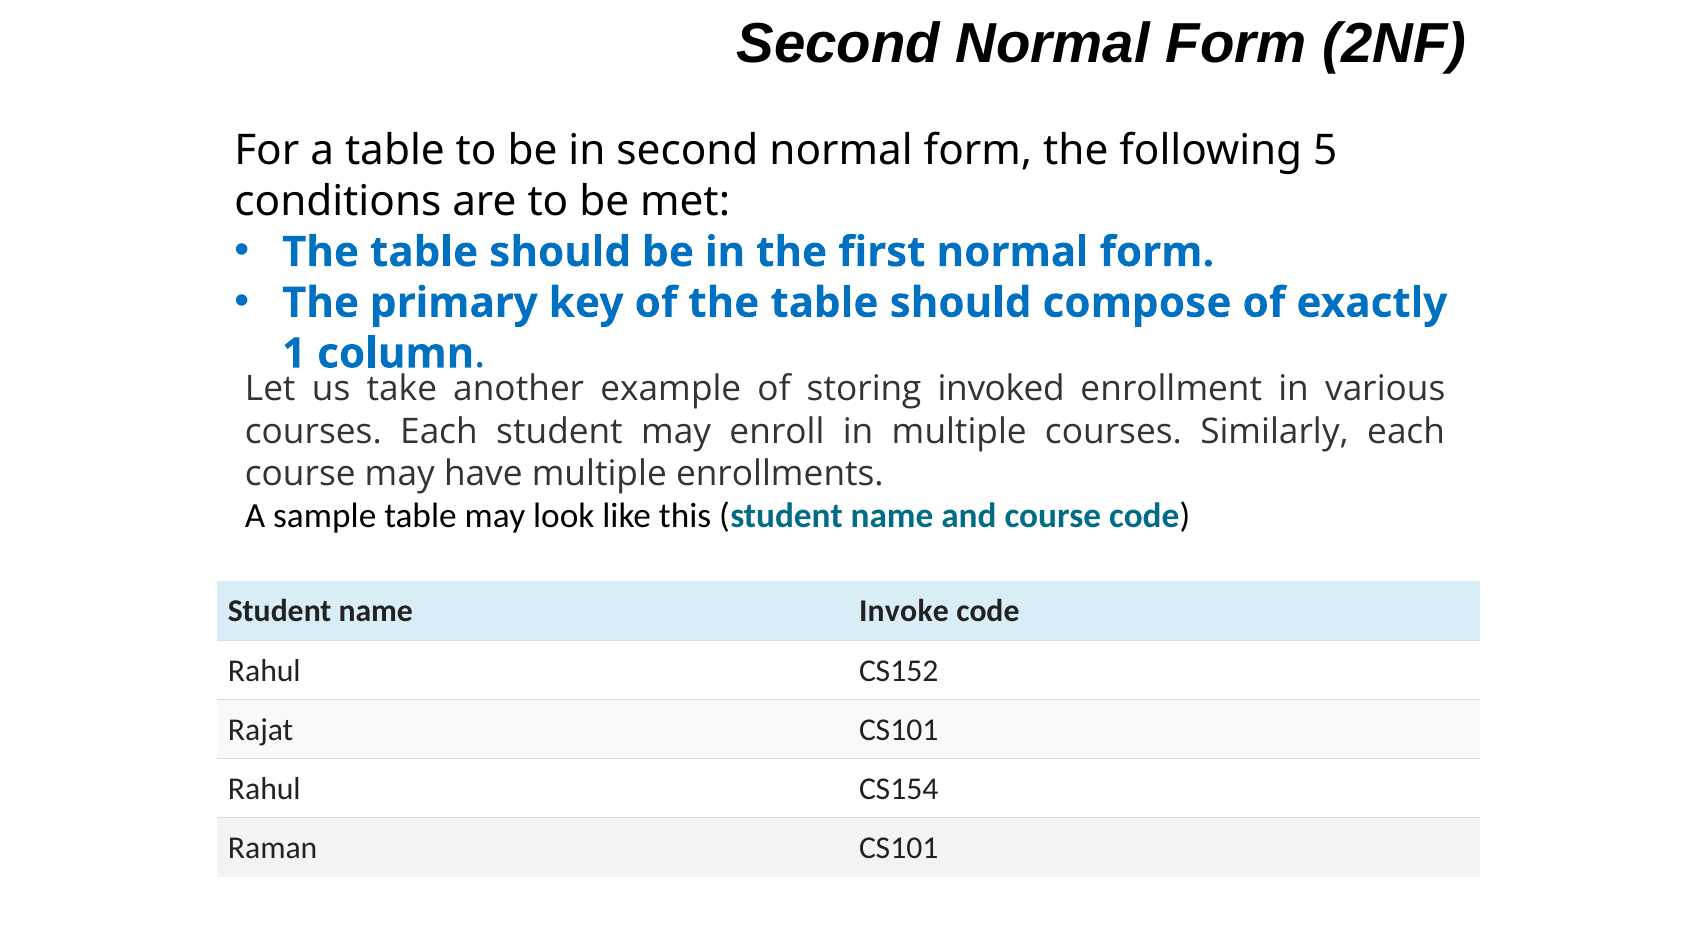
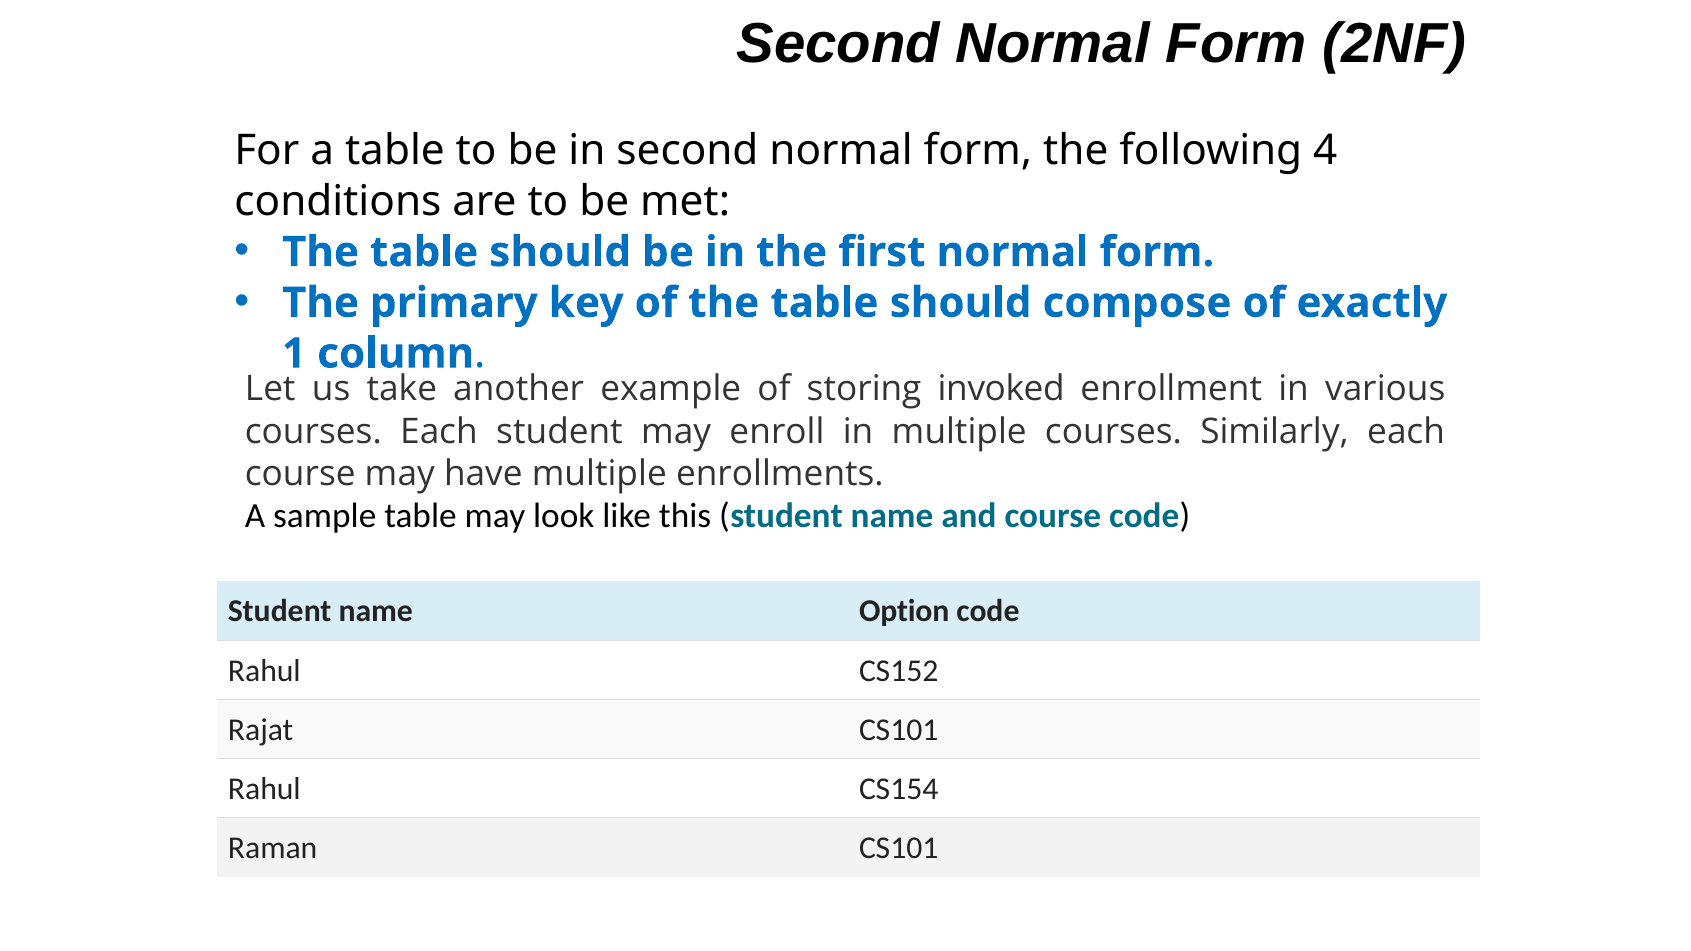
5: 5 -> 4
Invoke: Invoke -> Option
